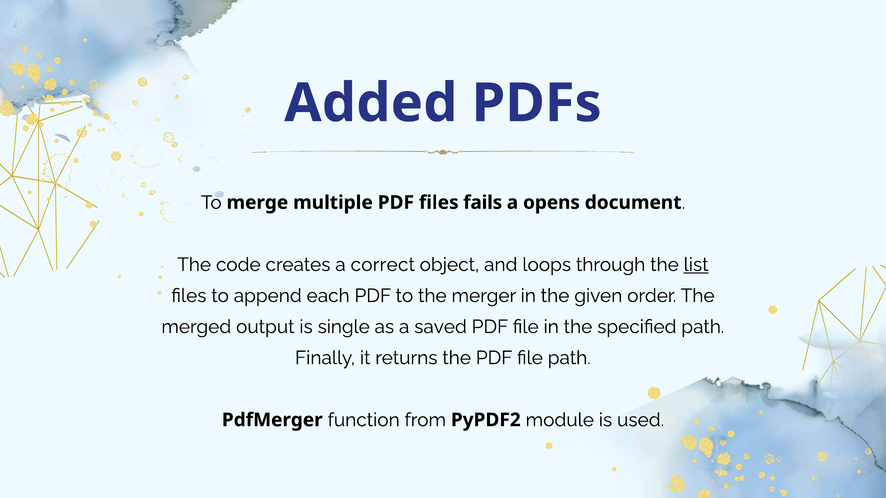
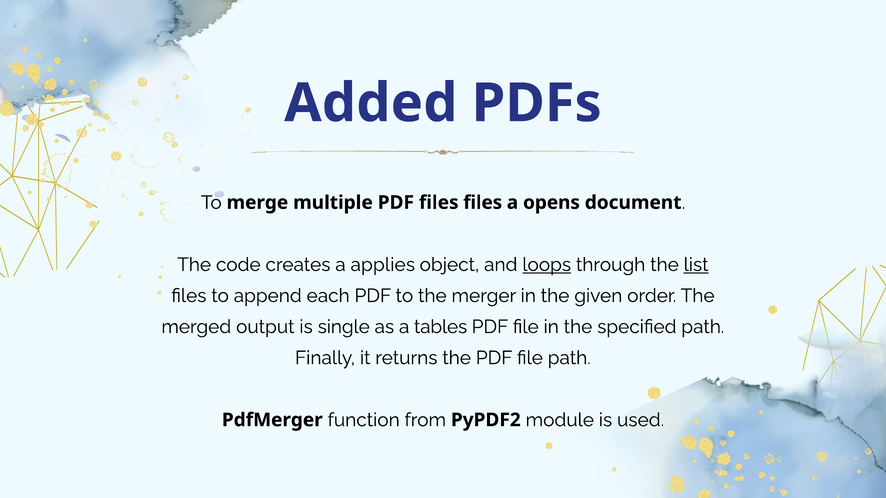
files fails: fails -> files
correct: correct -> applies
loops underline: none -> present
saved: saved -> tables
